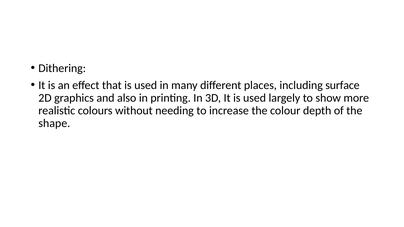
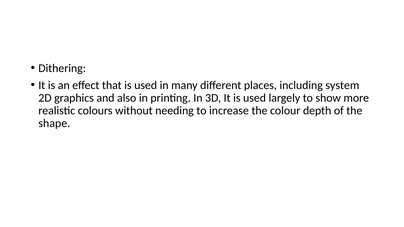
surface: surface -> system
